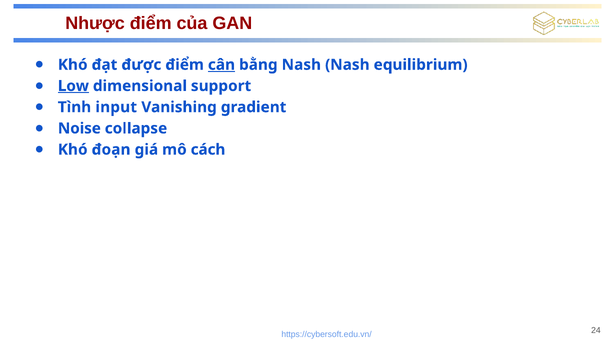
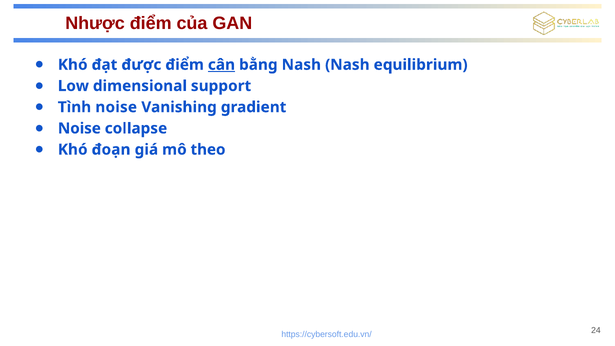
Low underline: present -> none
Tình input: input -> noise
cách: cách -> theo
